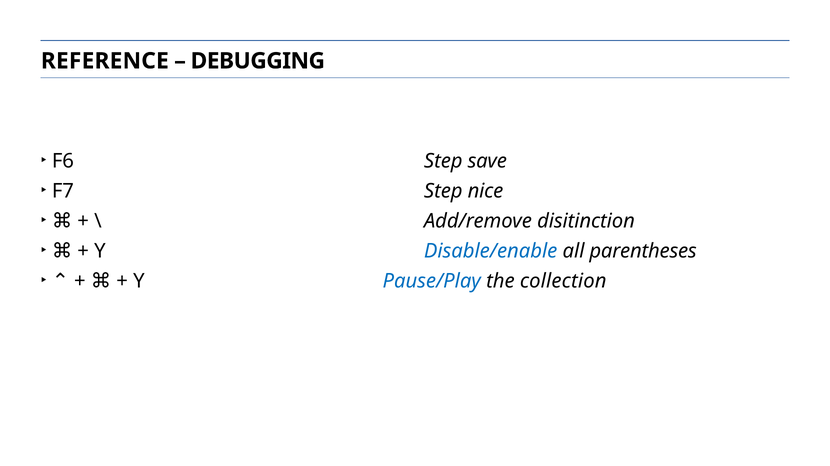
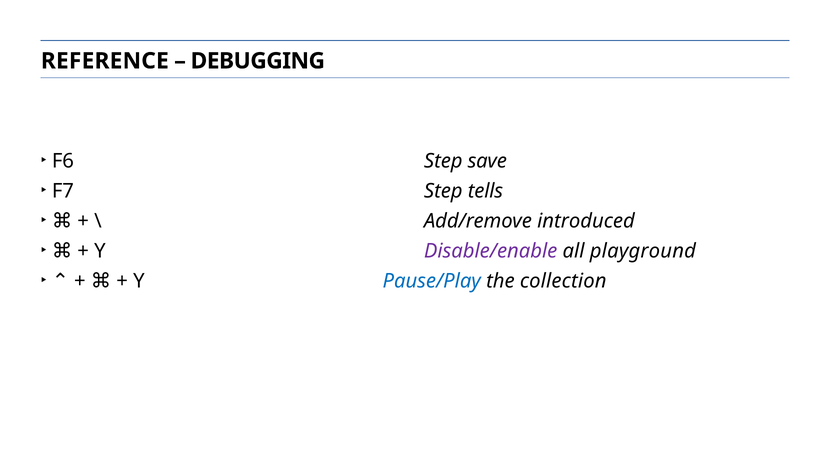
nice: nice -> tells
disitinction: disitinction -> introduced
Disable/enable colour: blue -> purple
parentheses: parentheses -> playground
